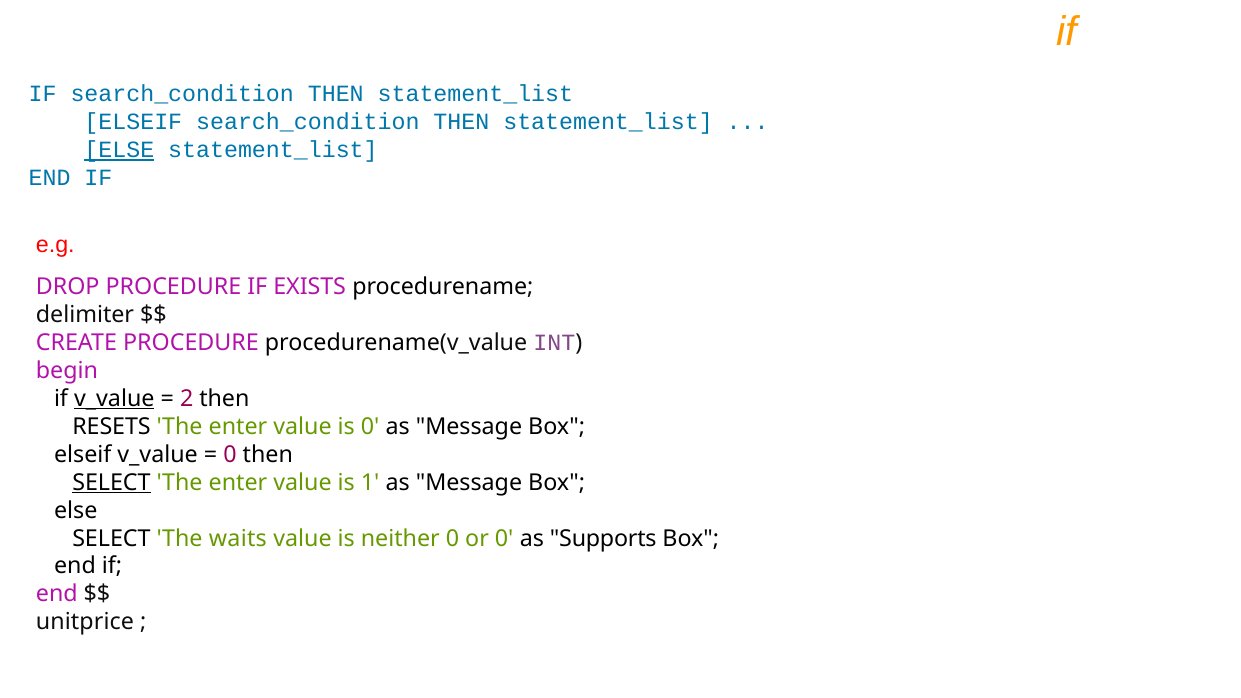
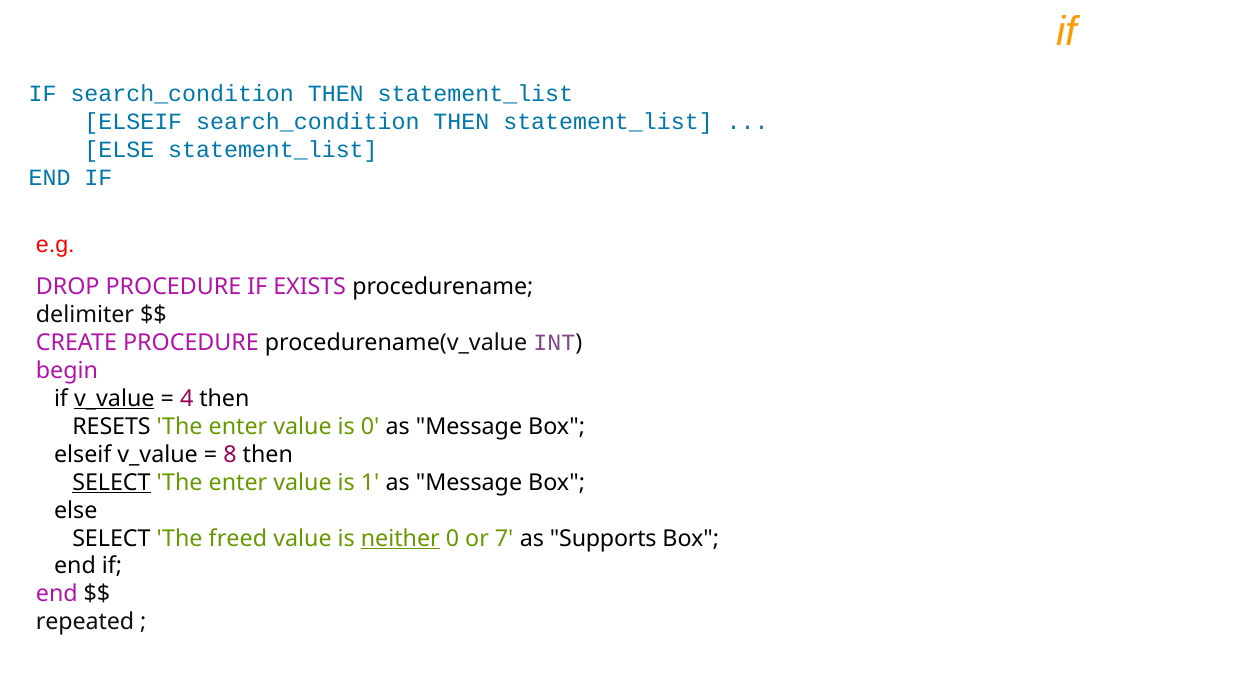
ELSE at (119, 150) underline: present -> none
2: 2 -> 4
0 at (230, 455): 0 -> 8
waits: waits -> freed
neither underline: none -> present
or 0: 0 -> 7
unitprice: unitprice -> repeated
